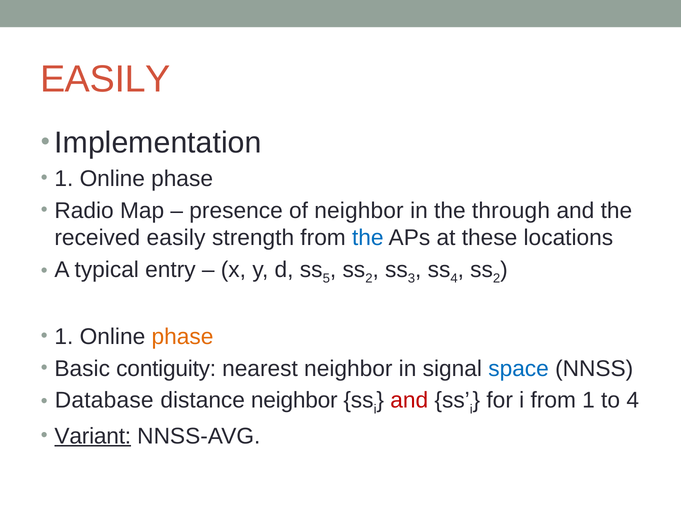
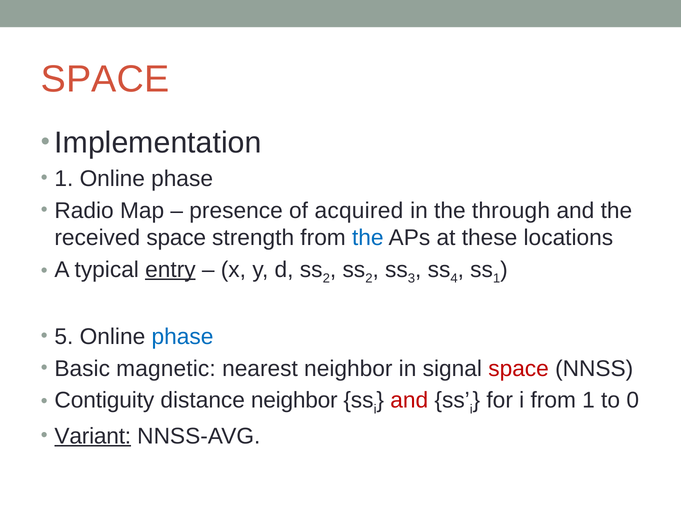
EASILY at (105, 79): EASILY -> SPACE
of neighbor: neighbor -> acquired
received easily: easily -> space
entry underline: none -> present
5 at (326, 278): 5 -> 2
2 at (497, 278): 2 -> 1
1 at (64, 337): 1 -> 5
phase at (182, 337) colour: orange -> blue
contiguity: contiguity -> magnetic
space at (519, 369) colour: blue -> red
Database: Database -> Contiguity
to 4: 4 -> 0
